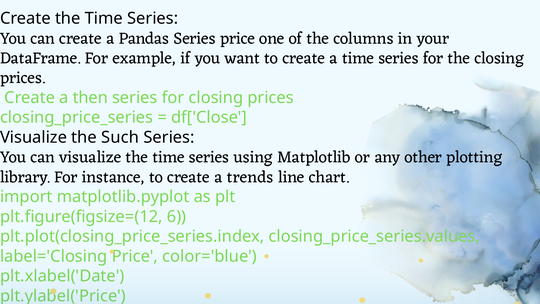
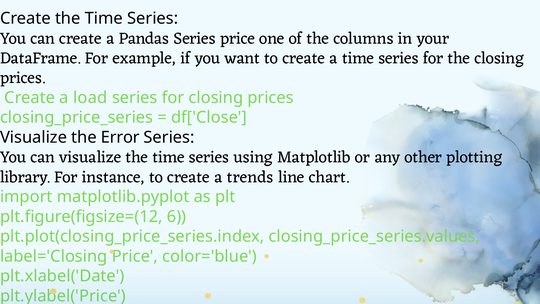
then: then -> load
Such: Such -> Error
